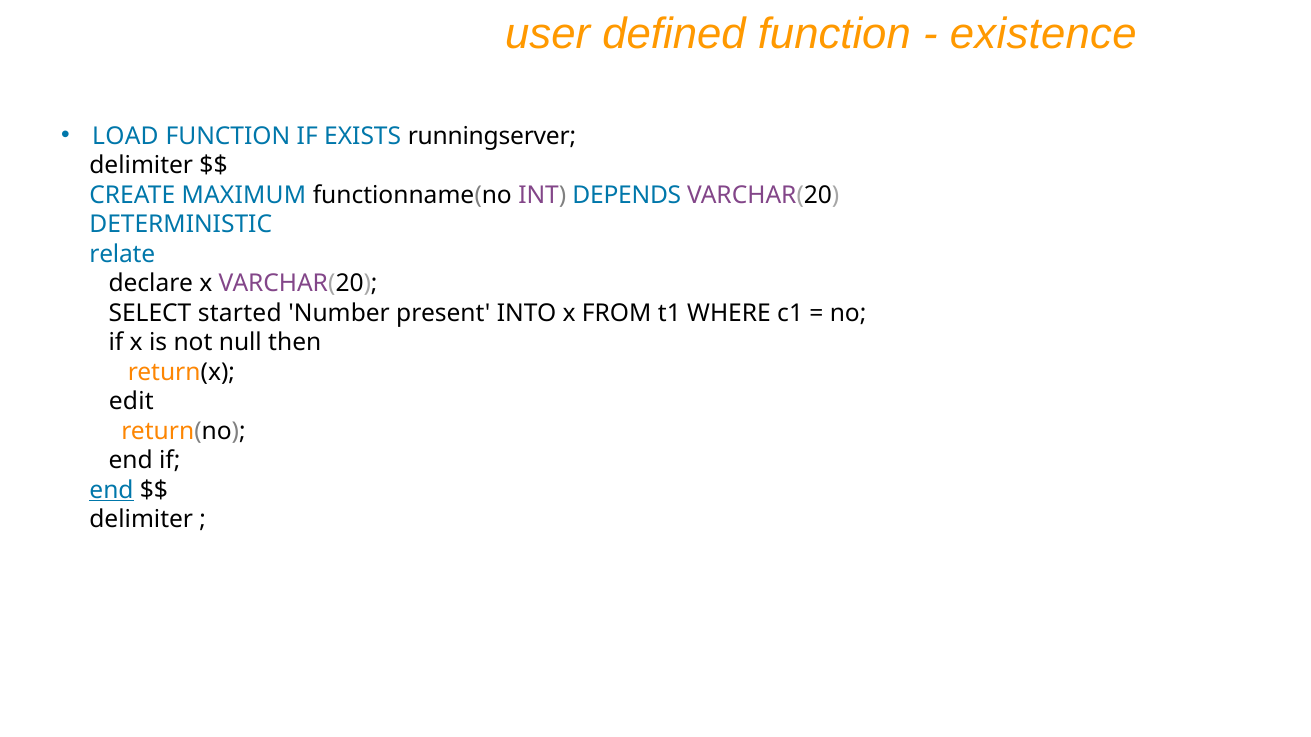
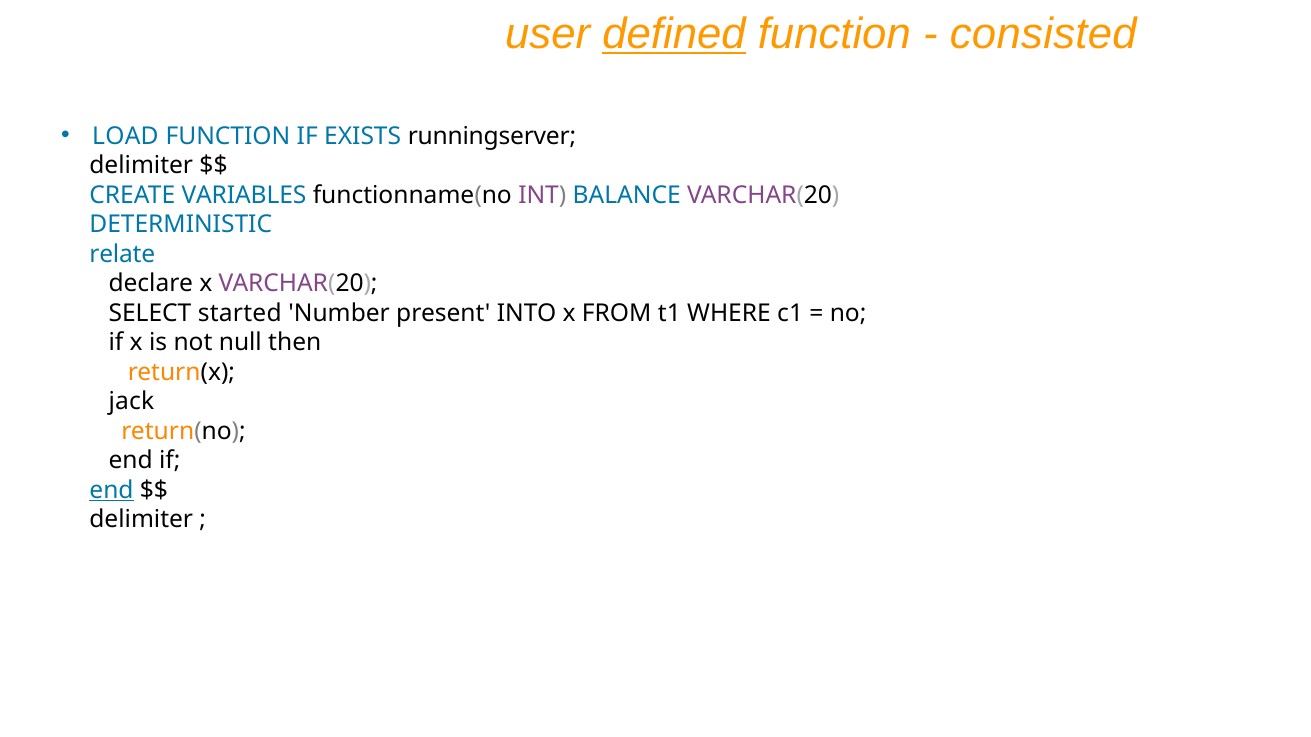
defined underline: none -> present
existence: existence -> consisted
MAXIMUM: MAXIMUM -> VARIABLES
DEPENDS: DEPENDS -> BALANCE
edit: edit -> jack
